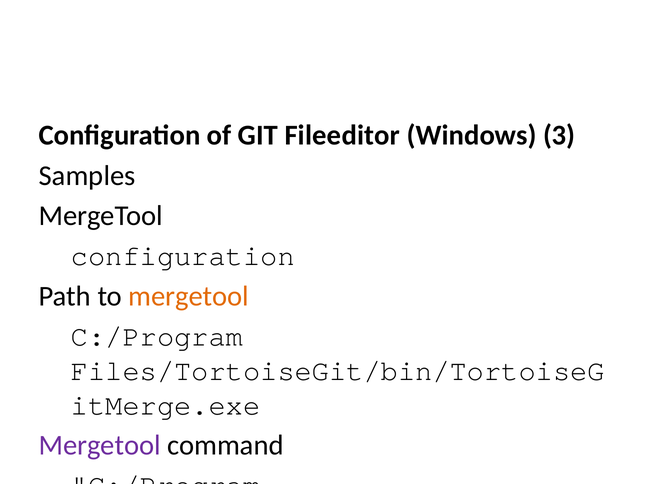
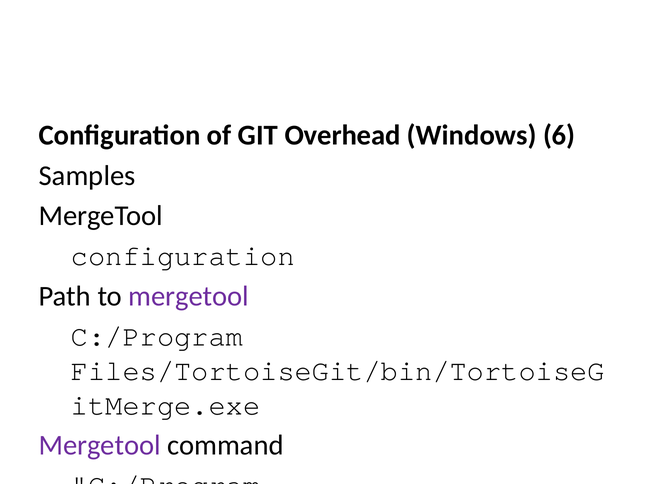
Fileeditor: Fileeditor -> Overhead
3: 3 -> 6
mergetool at (189, 296) colour: orange -> purple
